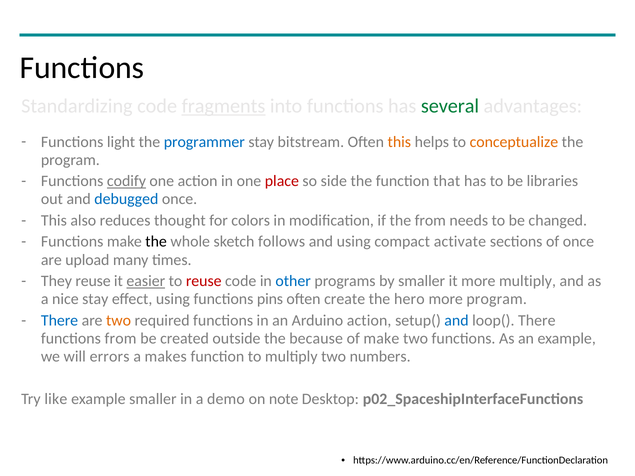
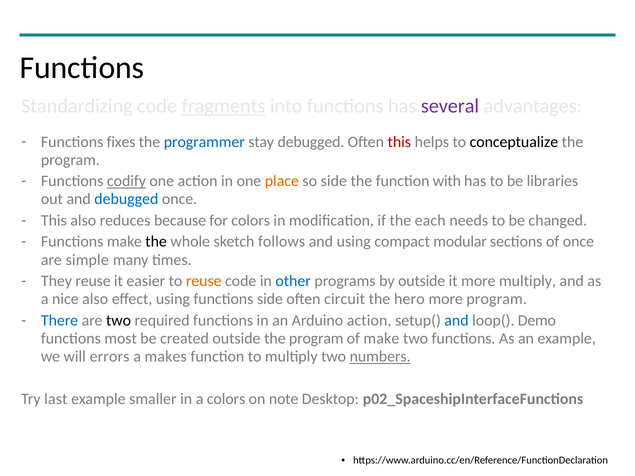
several colour: green -> purple
light: light -> fixes
stay bitstream: bitstream -> debugged
this at (399, 142) colour: orange -> red
conceptualize colour: orange -> black
place colour: red -> orange
that: that -> with
thought: thought -> because
the from: from -> each
activate: activate -> modular
upload: upload -> simple
easier underline: present -> none
reuse at (204, 281) colour: red -> orange
by smaller: smaller -> outside
nice stay: stay -> also
functions pins: pins -> side
create: create -> circuit
two at (119, 321) colour: orange -> black
loop( There: There -> Demo
functions from: from -> most
outside the because: because -> program
numbers underline: none -> present
like: like -> last
a demo: demo -> colors
